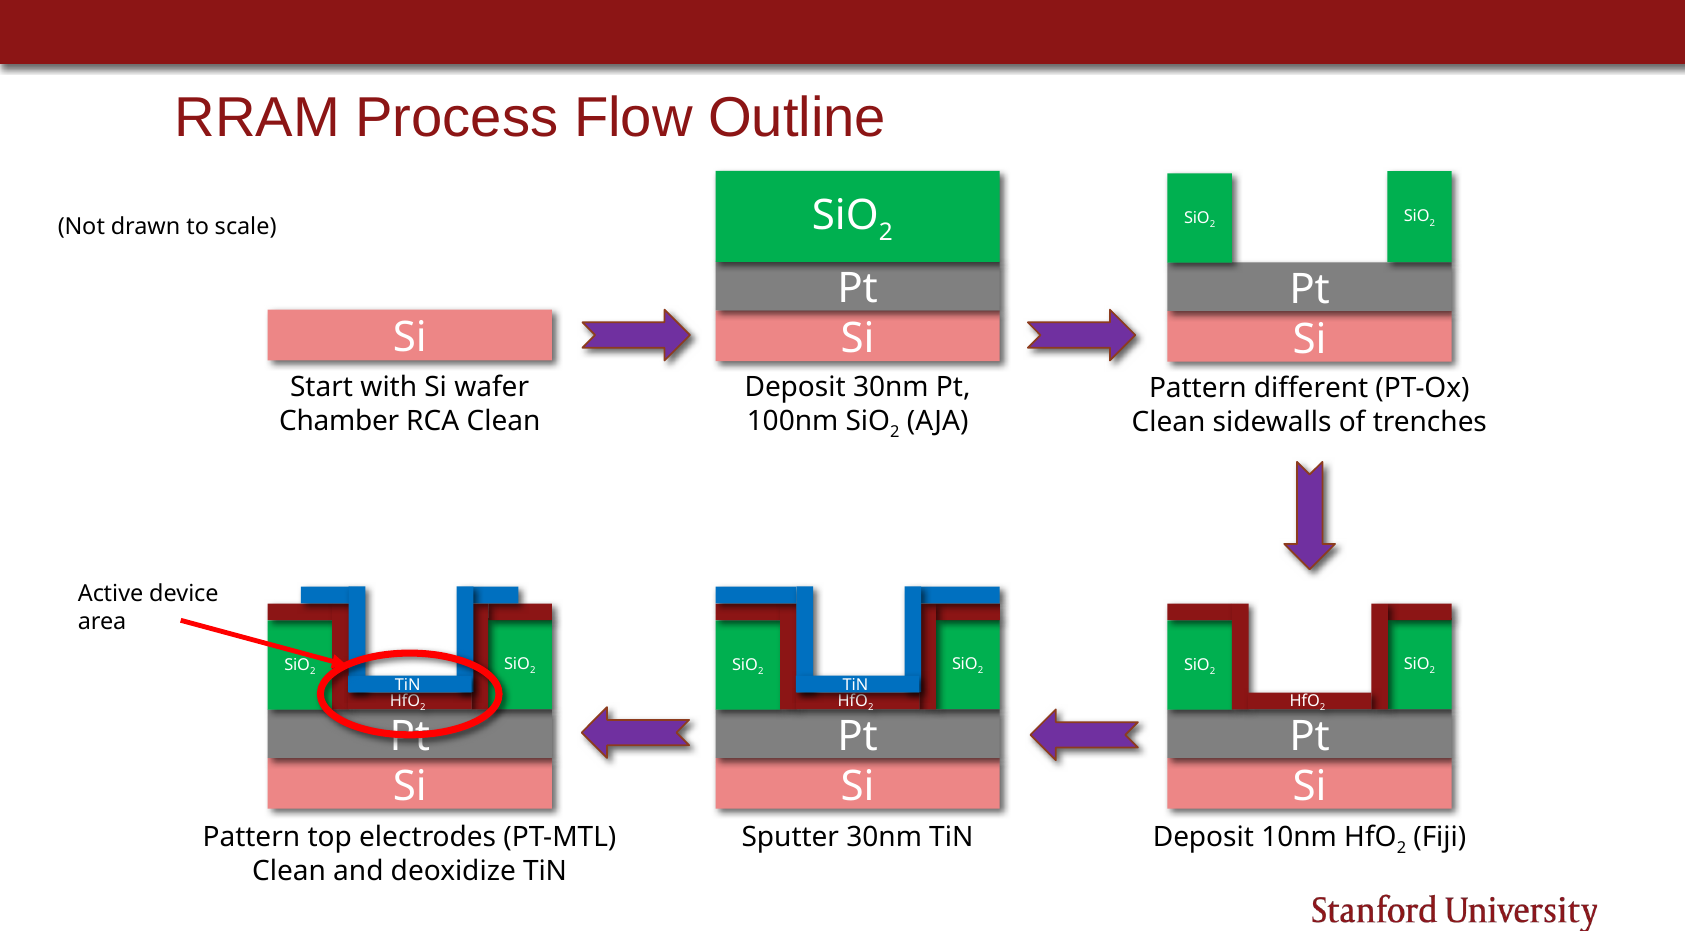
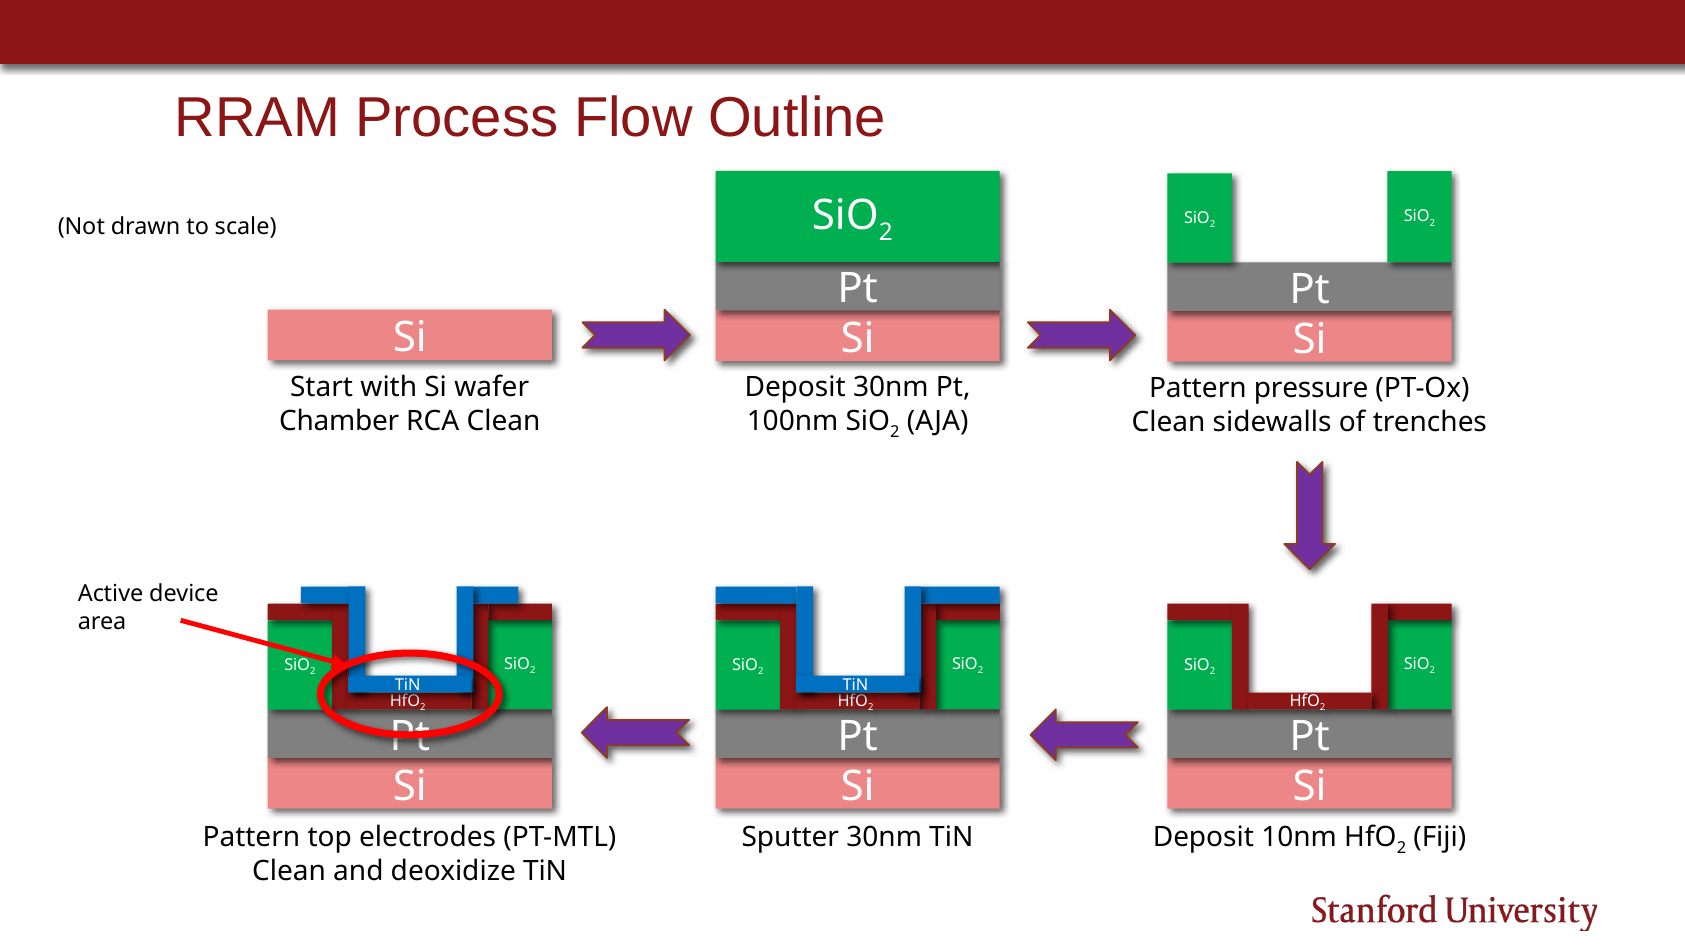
different: different -> pressure
